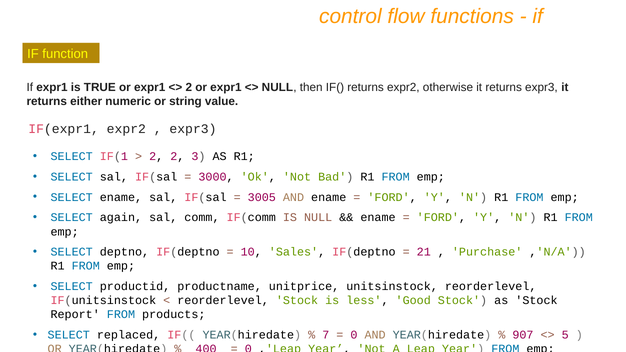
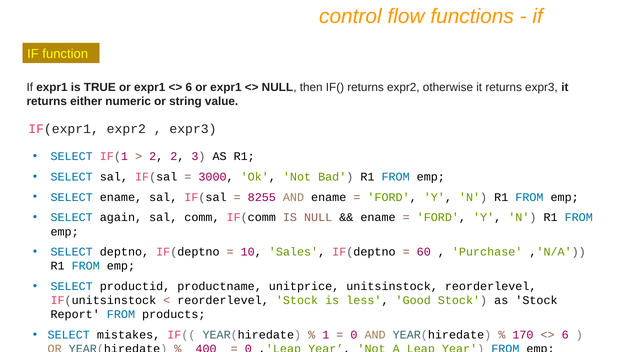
2 at (189, 87): 2 -> 6
3005: 3005 -> 8255
21: 21 -> 60
replaced: replaced -> mistakes
7: 7 -> 1
907: 907 -> 170
5 at (565, 335): 5 -> 6
